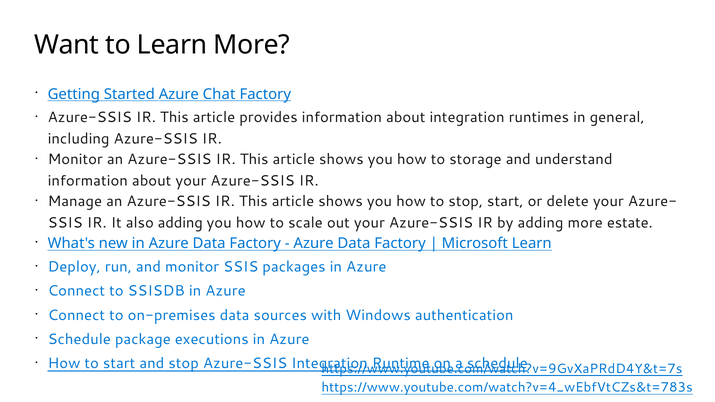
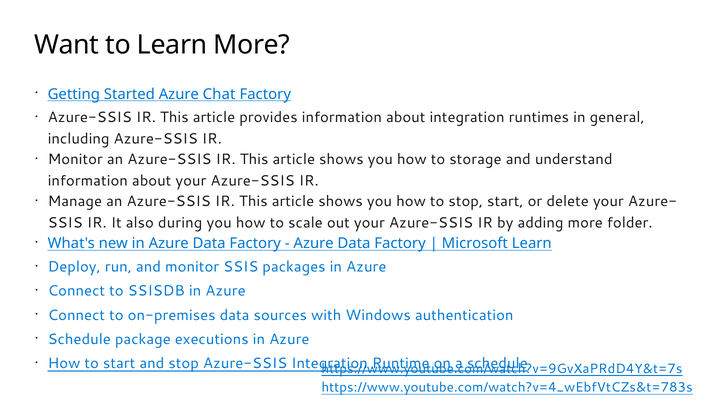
also adding: adding -> during
estate: estate -> folder
